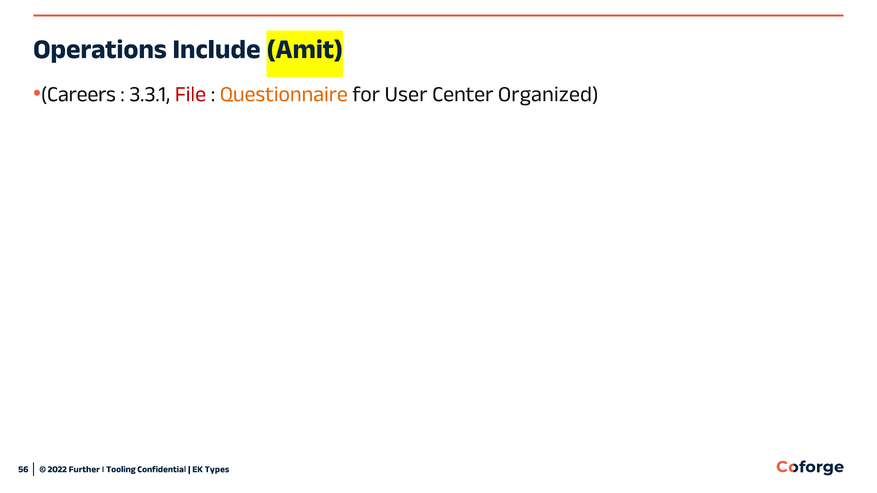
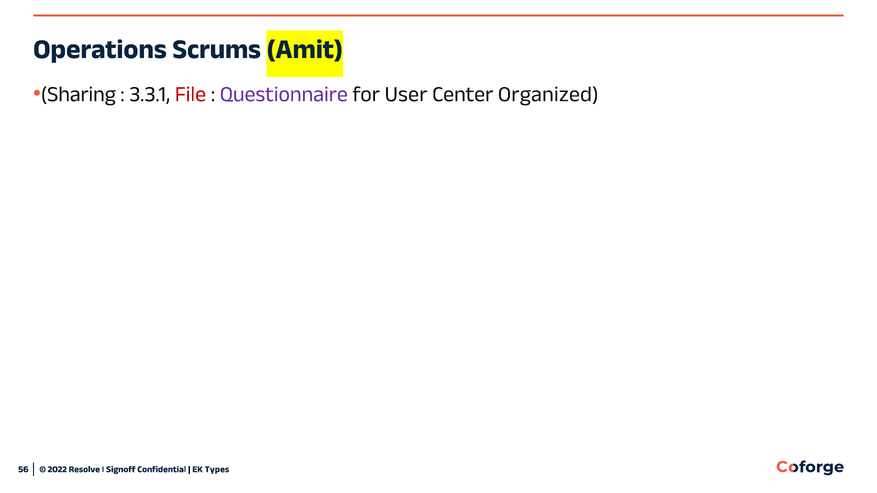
Include: Include -> Scrums
Careers: Careers -> Sharing
Questionnaire colour: orange -> purple
Further: Further -> Resolve
Tooling: Tooling -> Signoff
